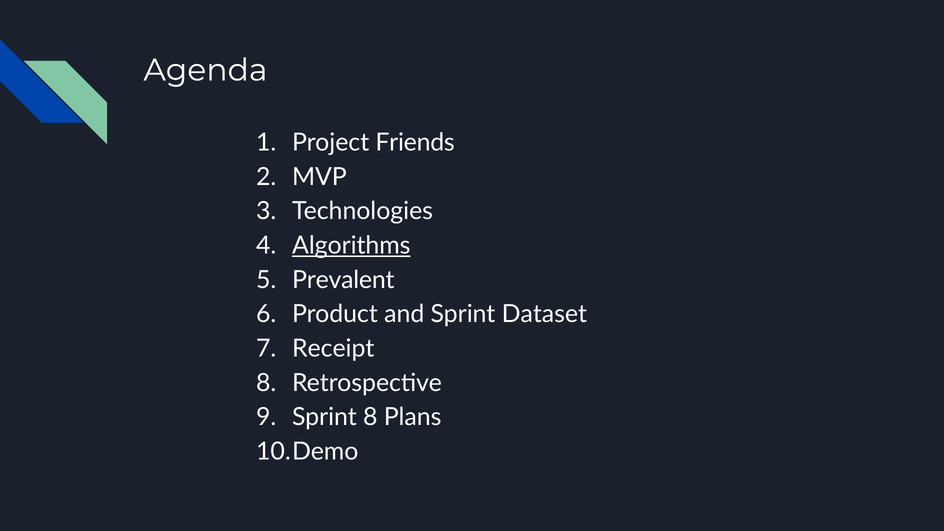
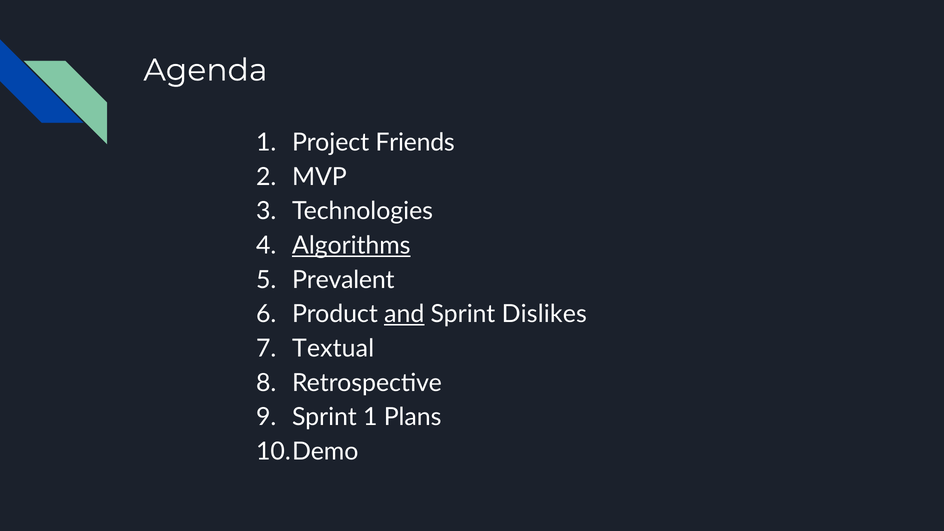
and underline: none -> present
Dataset: Dataset -> Dislikes
Receipt: Receipt -> Textual
Sprint 8: 8 -> 1
